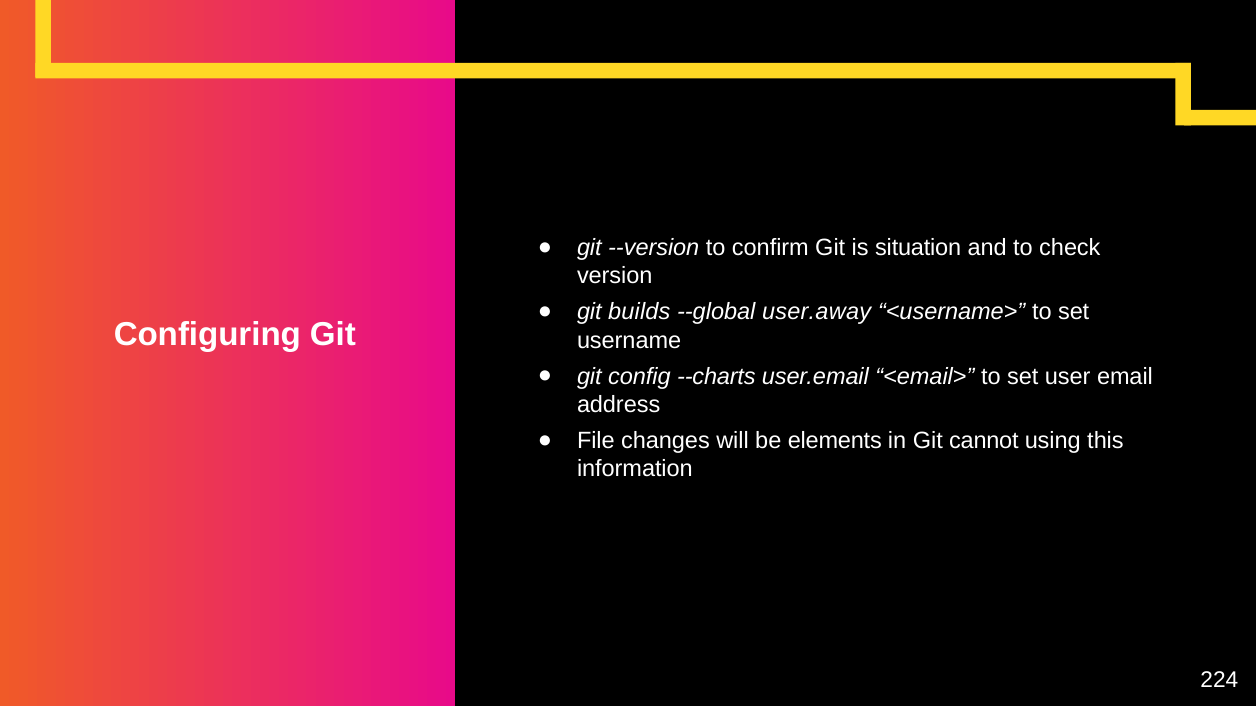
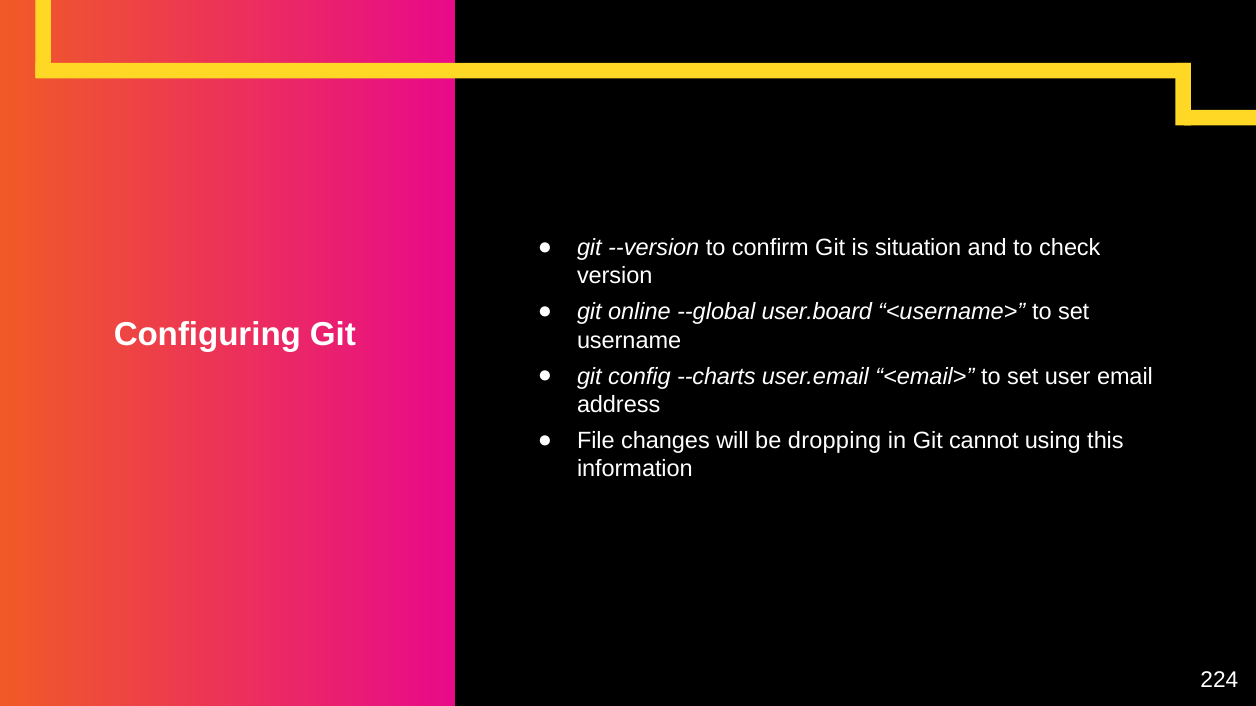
builds: builds -> online
user.away: user.away -> user.board
elements: elements -> dropping
